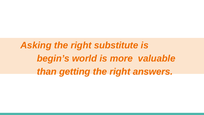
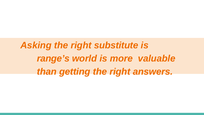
begin’s: begin’s -> range’s
